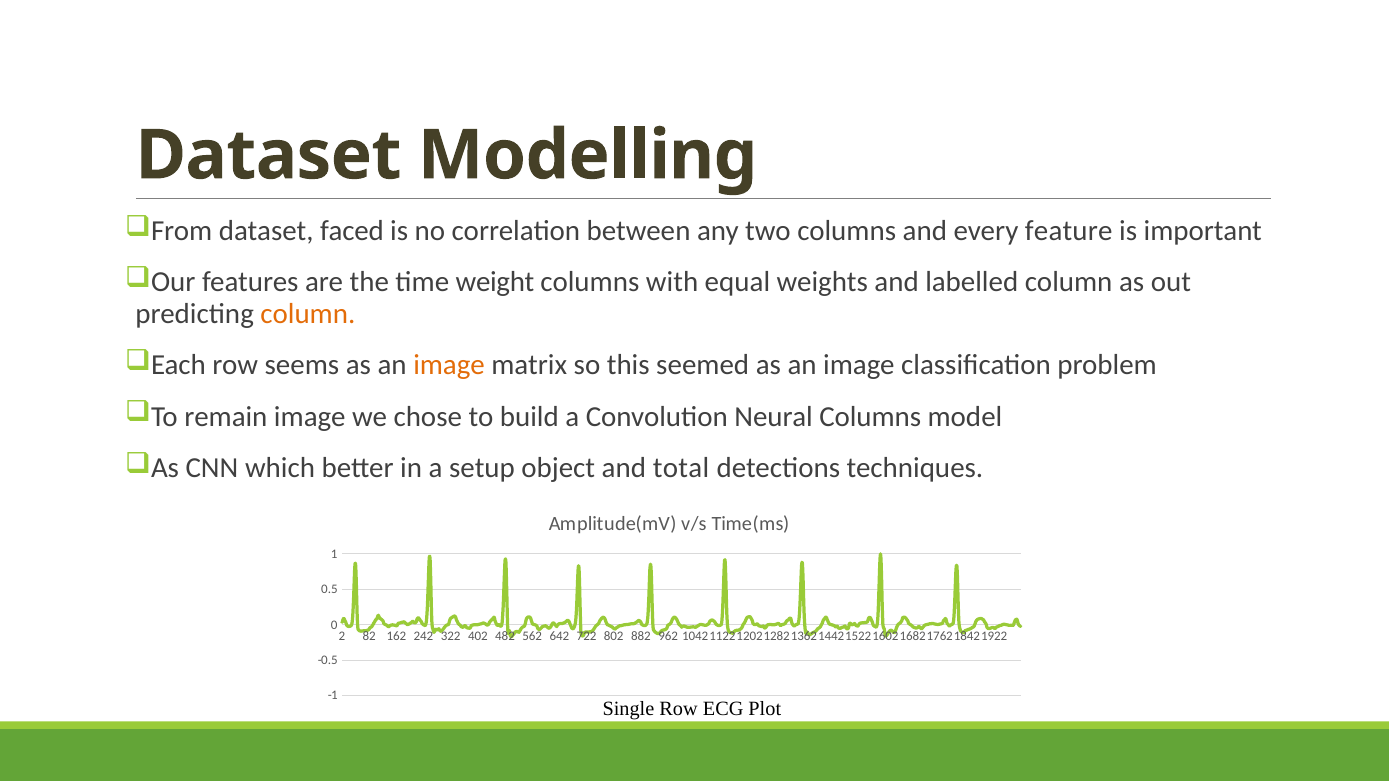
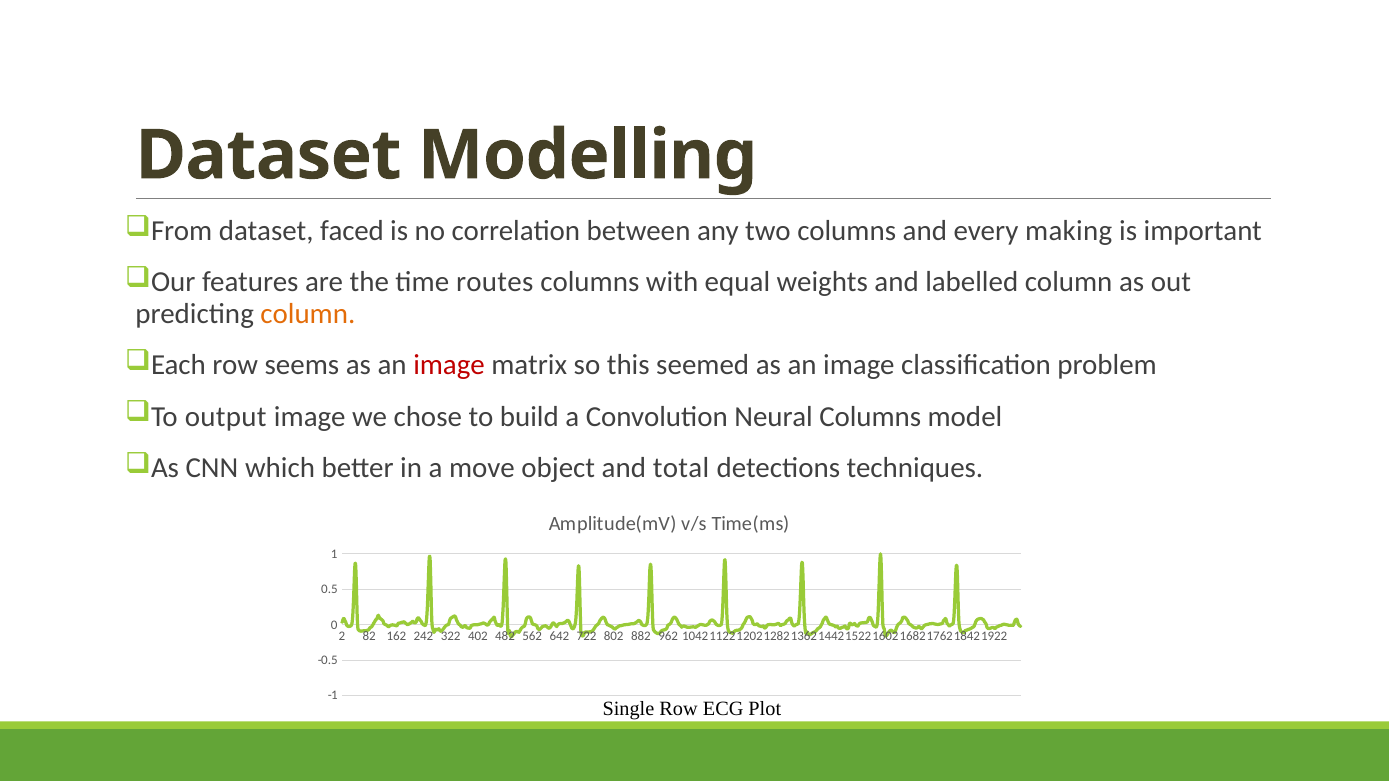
feature: feature -> making
weight: weight -> routes
image at (449, 365) colour: orange -> red
remain: remain -> output
setup: setup -> move
